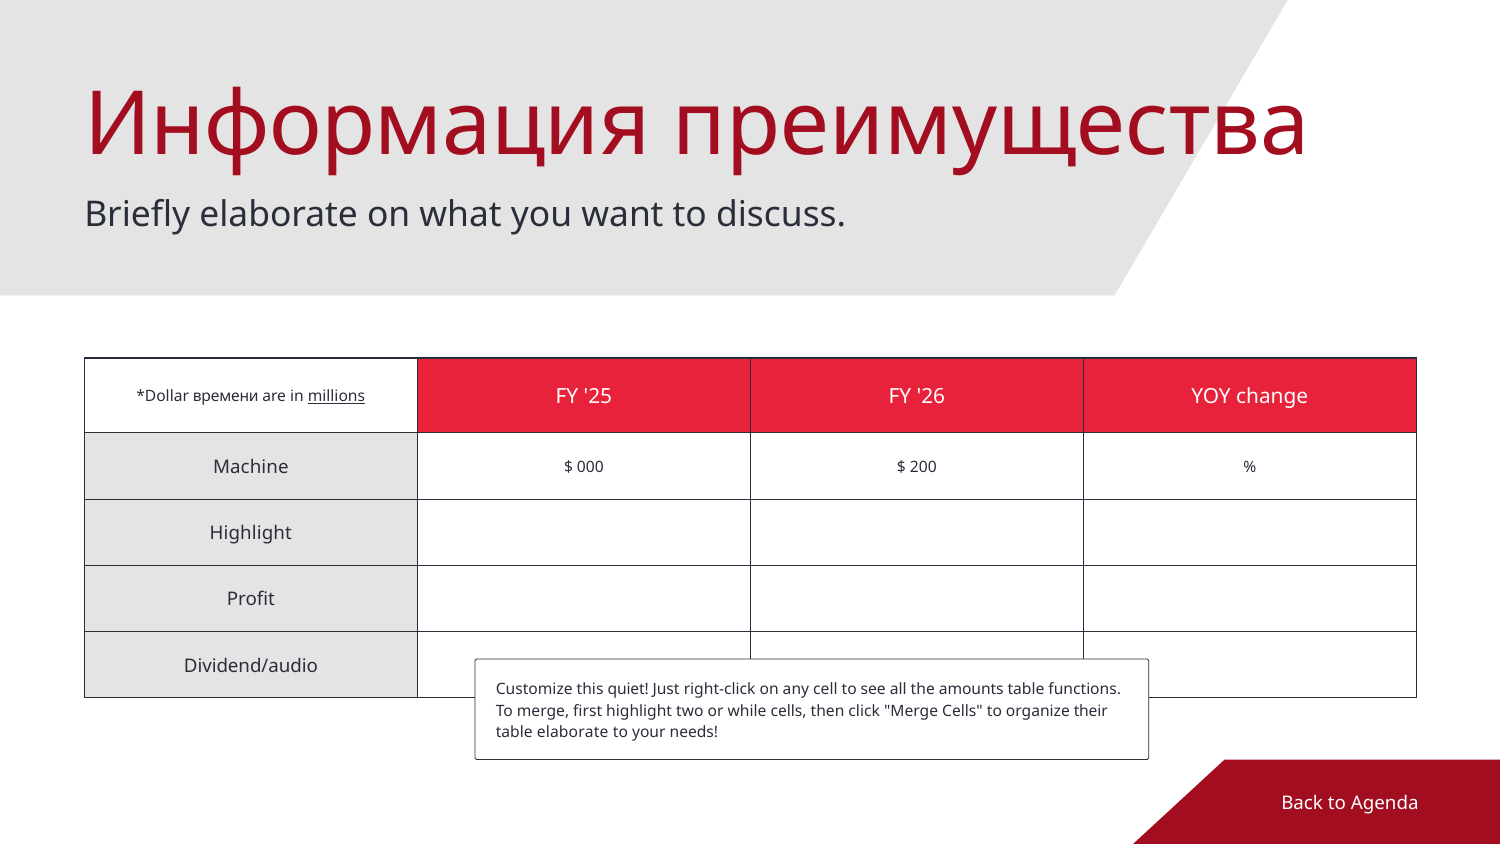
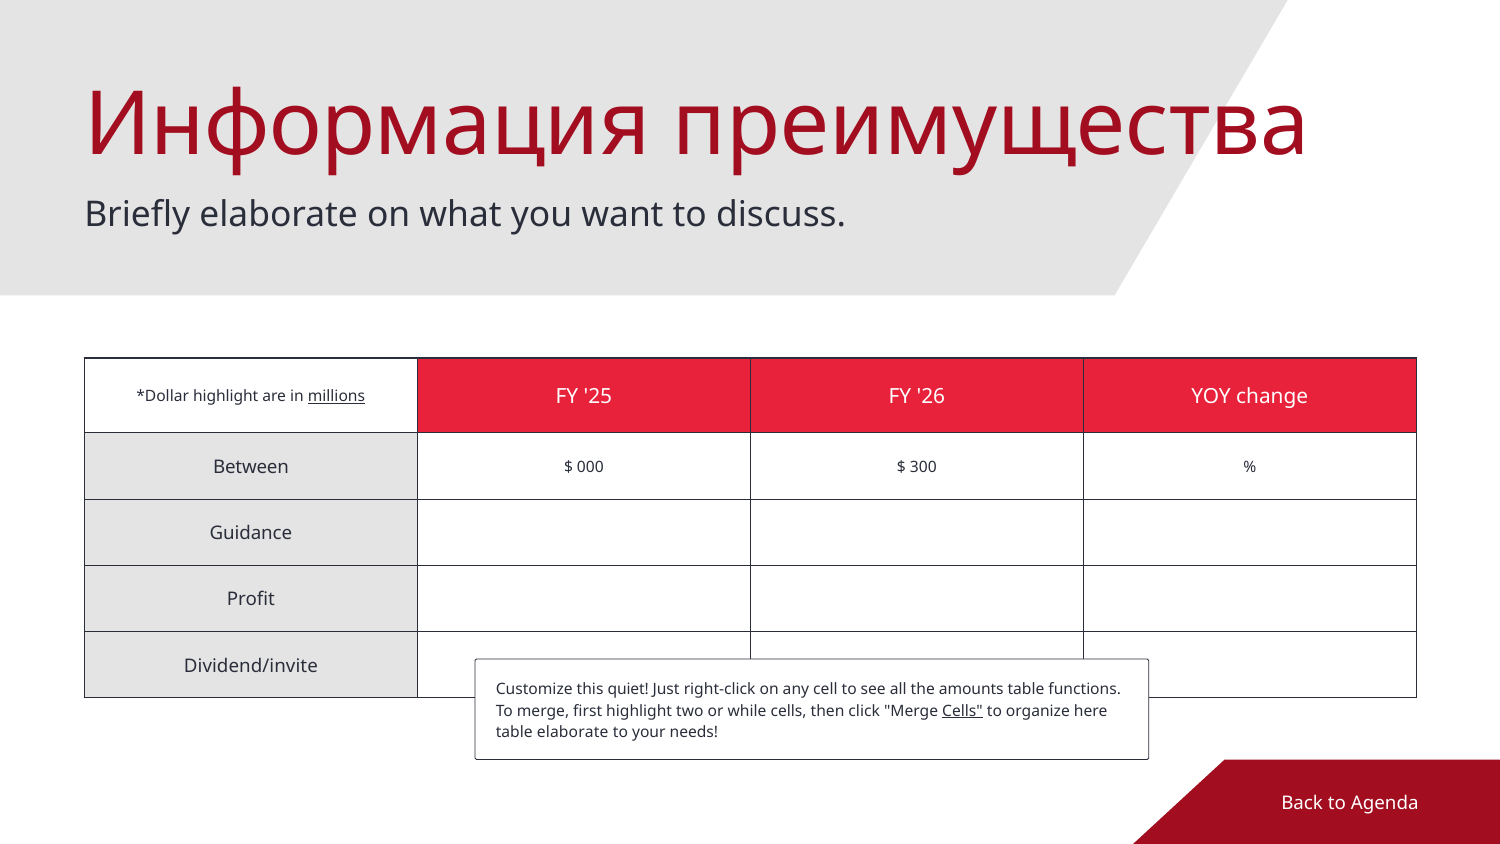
времени at (226, 396): времени -> highlight
Machine: Machine -> Between
200: 200 -> 300
Highlight at (251, 533): Highlight -> Guidance
Dividend/audio: Dividend/audio -> Dividend/invite
Cells at (962, 711) underline: none -> present
their: their -> here
